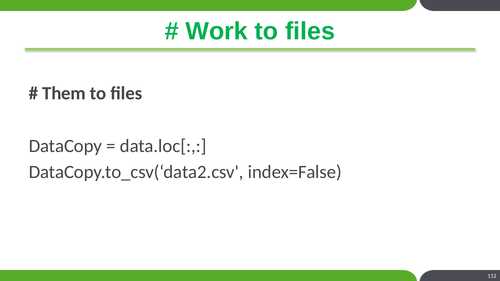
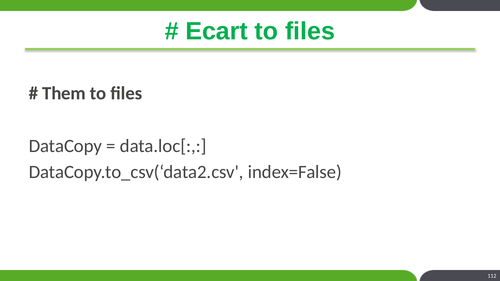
Work: Work -> Ecart
